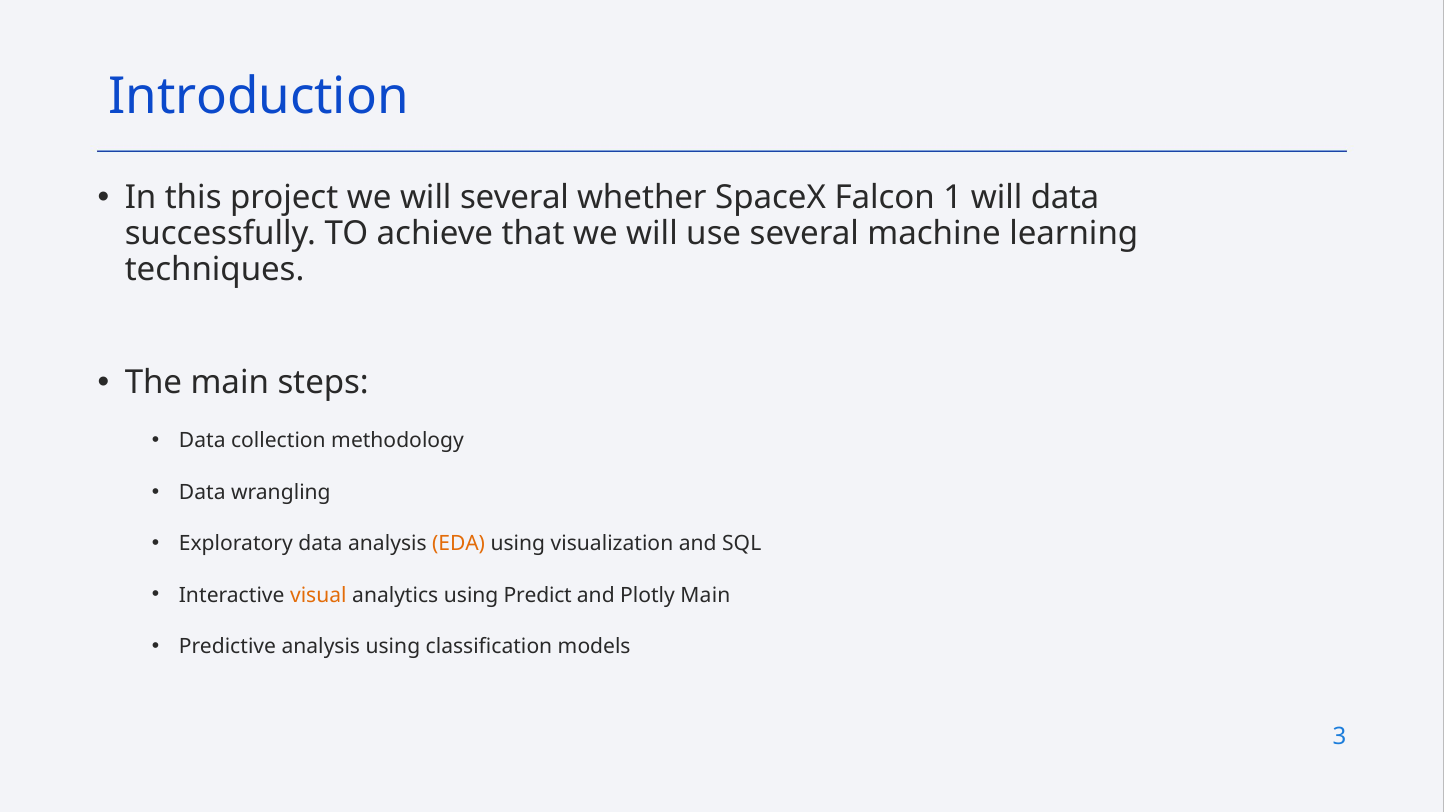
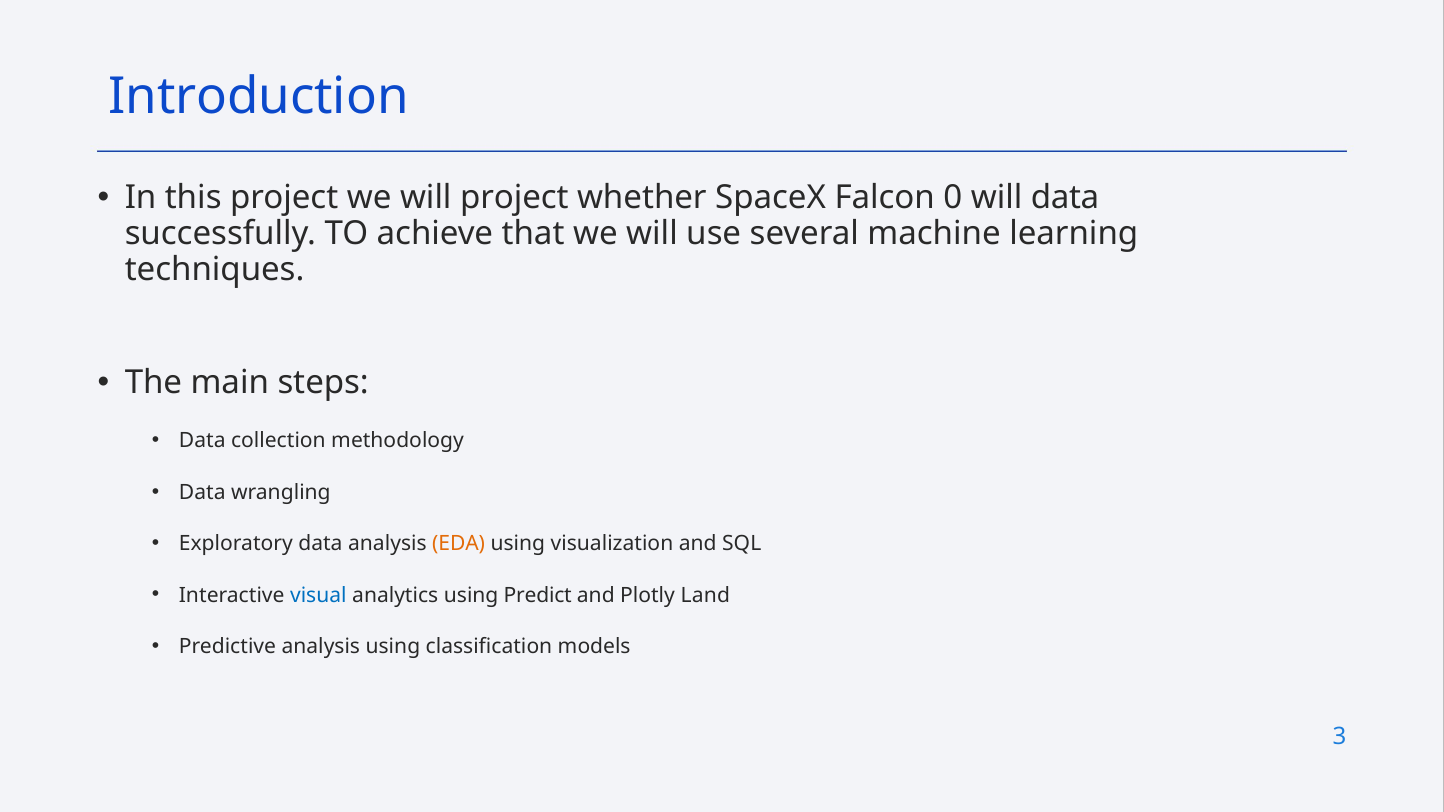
will several: several -> project
1: 1 -> 0
visual colour: orange -> blue
Plotly Main: Main -> Land
